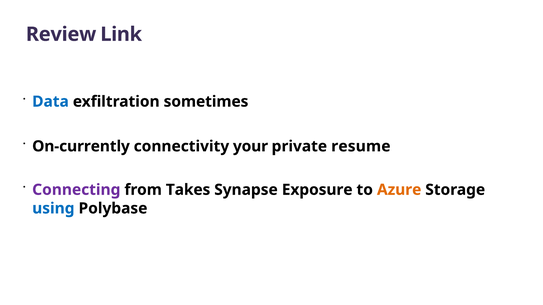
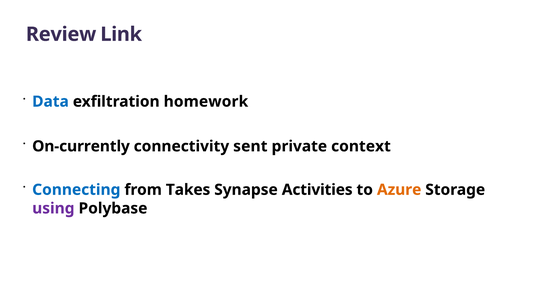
sometimes: sometimes -> homework
your: your -> sent
resume: resume -> context
Connecting colour: purple -> blue
Exposure: Exposure -> Activities
using colour: blue -> purple
